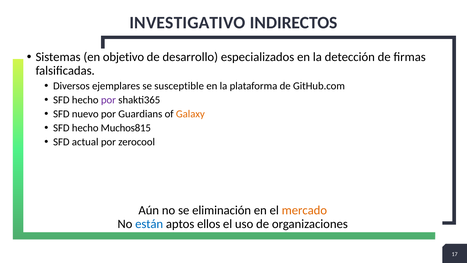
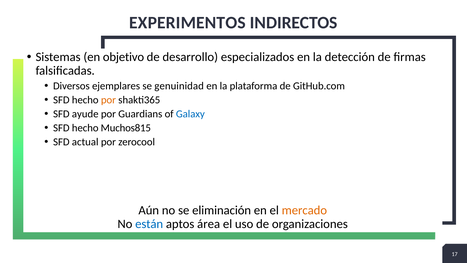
INVESTIGATIVO: INVESTIGATIVO -> EXPERIMENTOS
susceptible: susceptible -> genuinidad
por at (108, 100) colour: purple -> orange
nuevo: nuevo -> ayude
Galaxy colour: orange -> blue
ellos: ellos -> área
